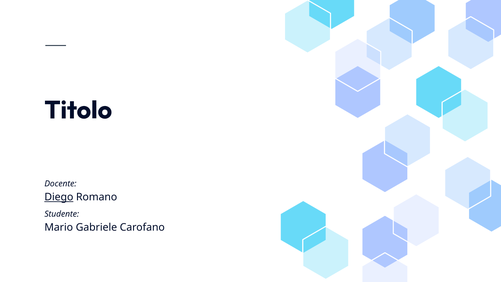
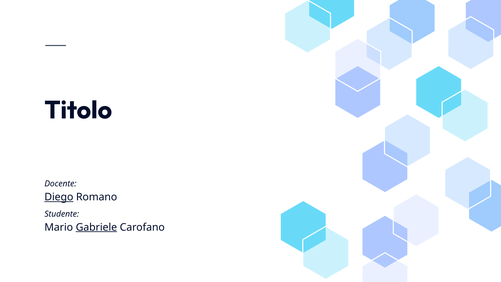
Gabriele underline: none -> present
